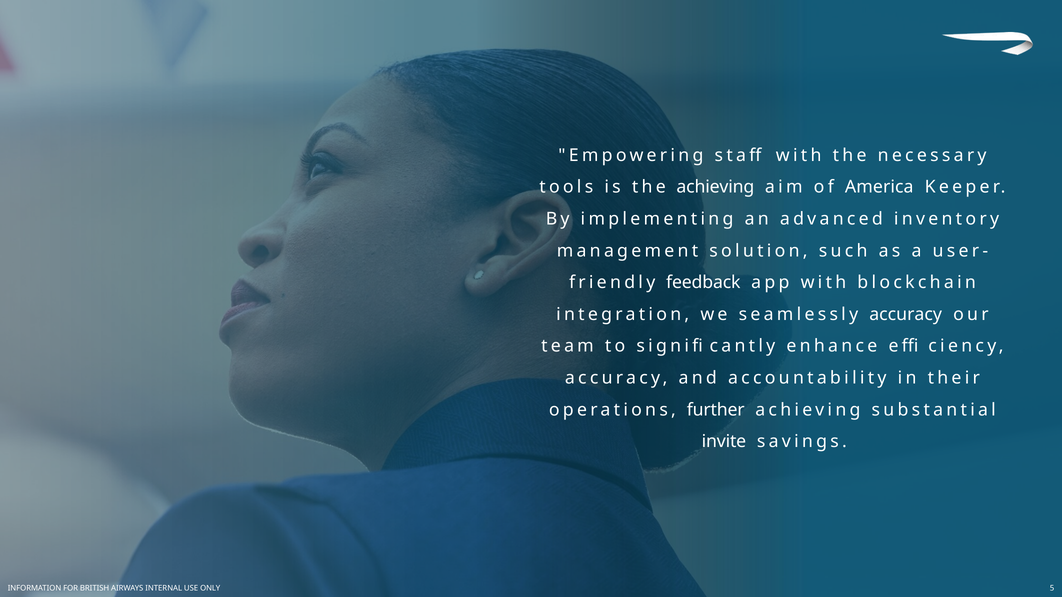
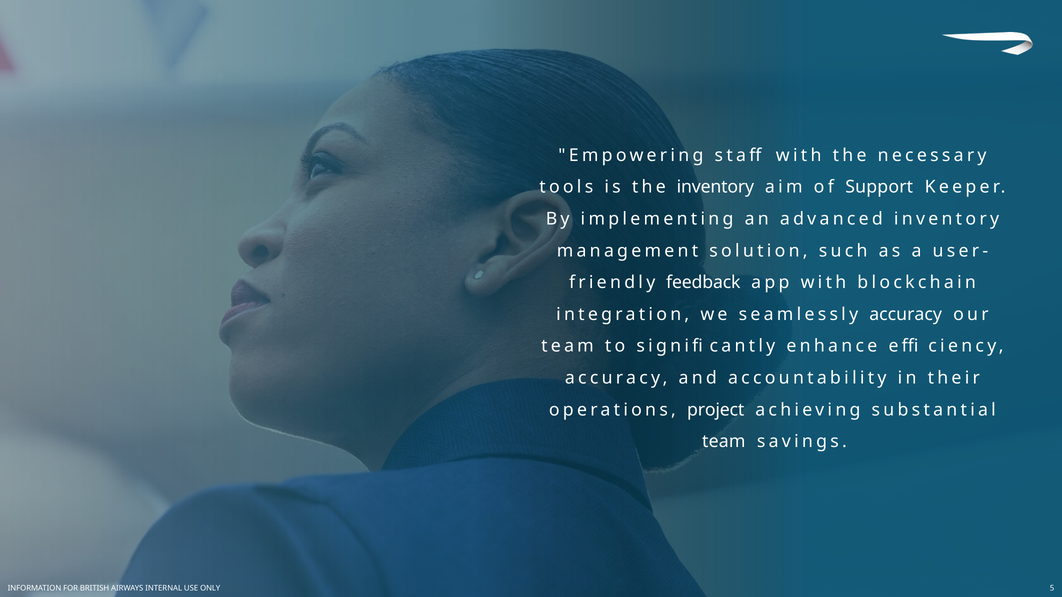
the achieving: achieving -> inventory
America: America -> Support
further: further -> project
invite at (724, 442): invite -> team
